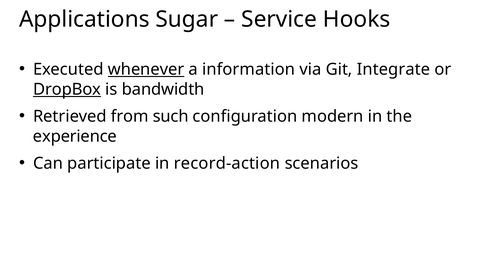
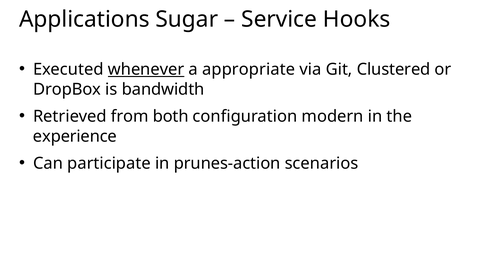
information: information -> appropriate
Integrate: Integrate -> Clustered
DropBox underline: present -> none
such: such -> both
record-action: record-action -> prunes-action
